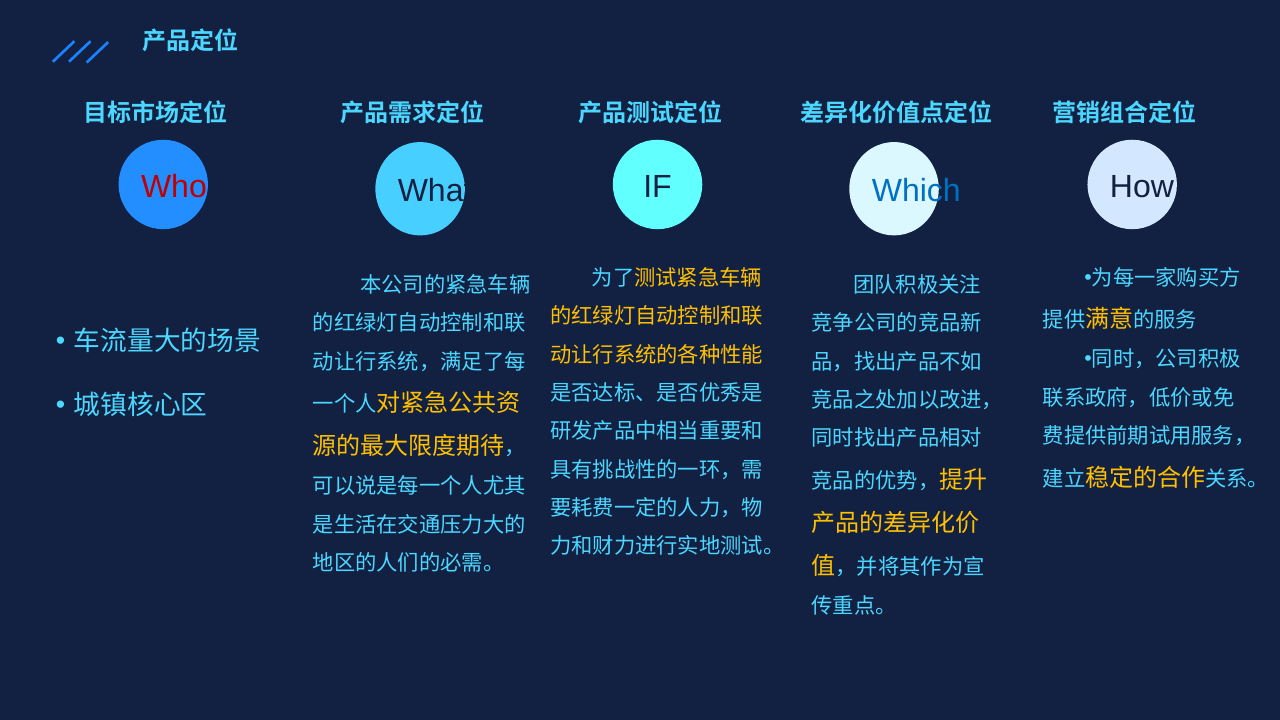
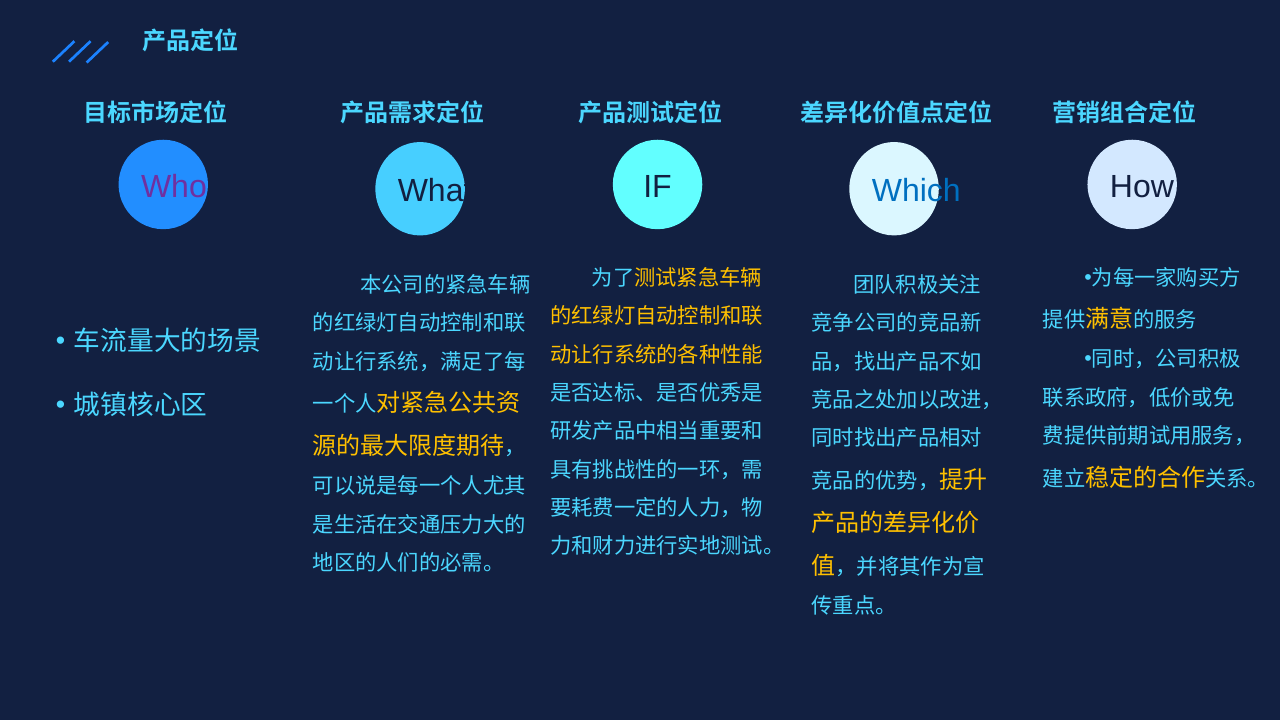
Who colour: red -> purple
